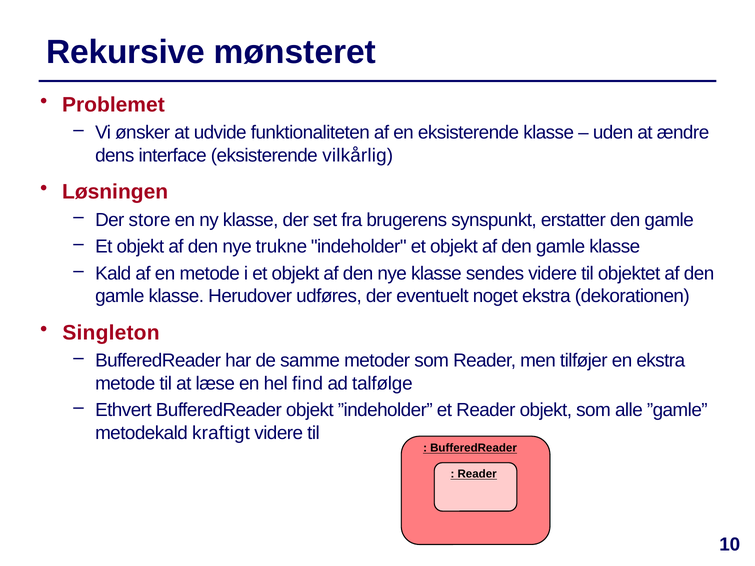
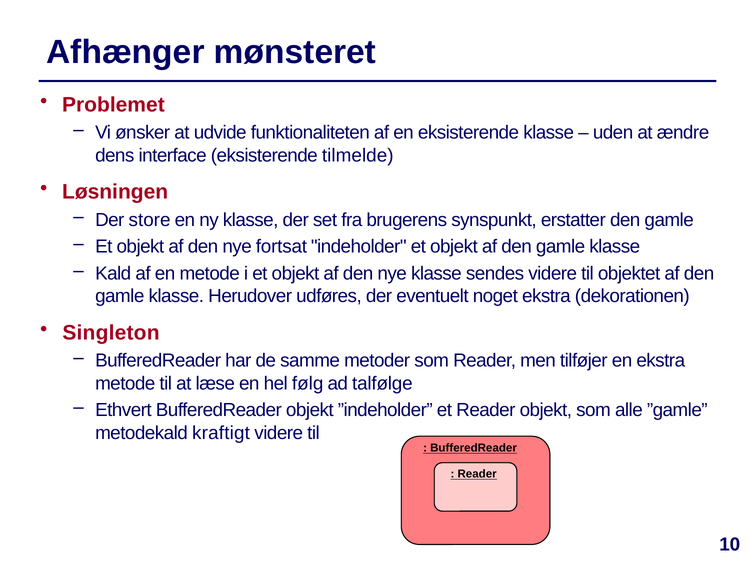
Rekursive: Rekursive -> Afhænger
vilkårlig: vilkårlig -> tilmelde
trukne: trukne -> fortsat
find: find -> følg
